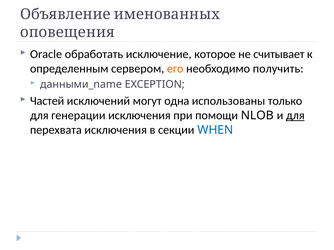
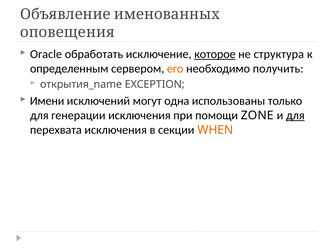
которое underline: none -> present
считывает: считывает -> структура
данными_name: данными_name -> открытия_name
Частей: Частей -> Имени
NLOB: NLOB -> ZONE
WHEN colour: blue -> orange
